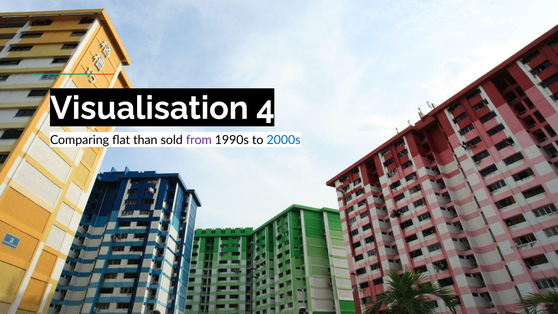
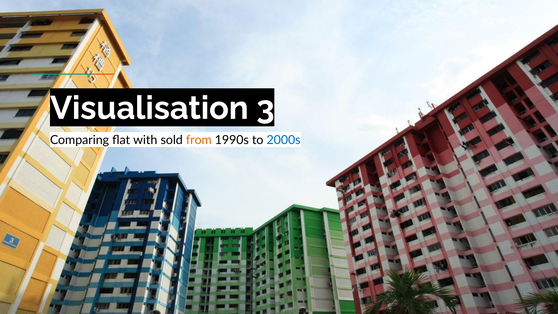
4: 4 -> 3
than: than -> with
from colour: purple -> orange
